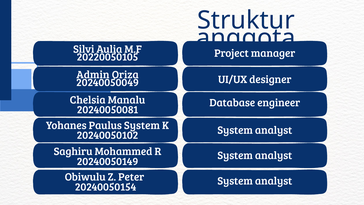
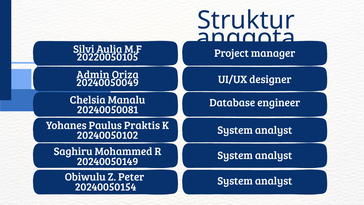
Paulus System: System -> Praktis
